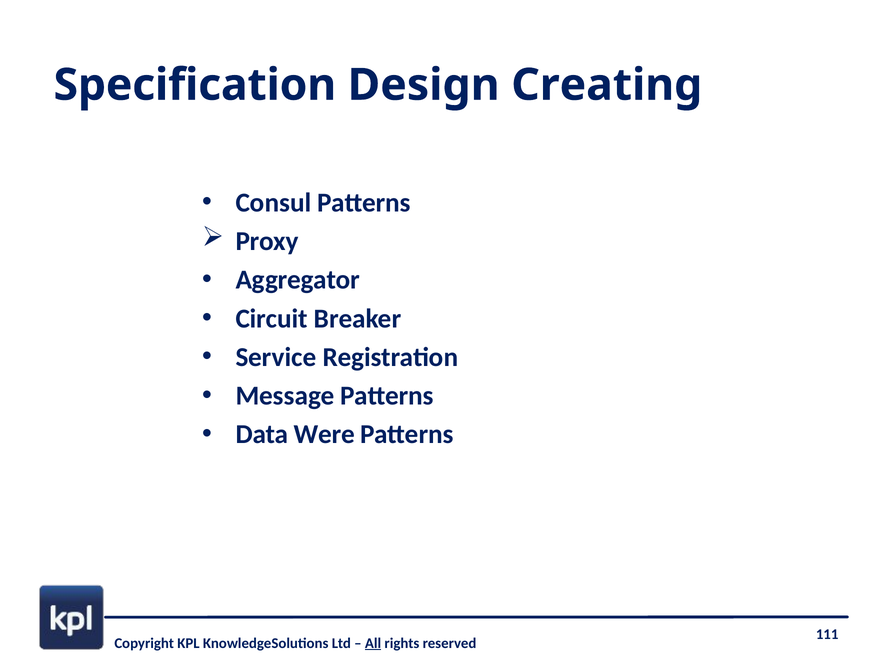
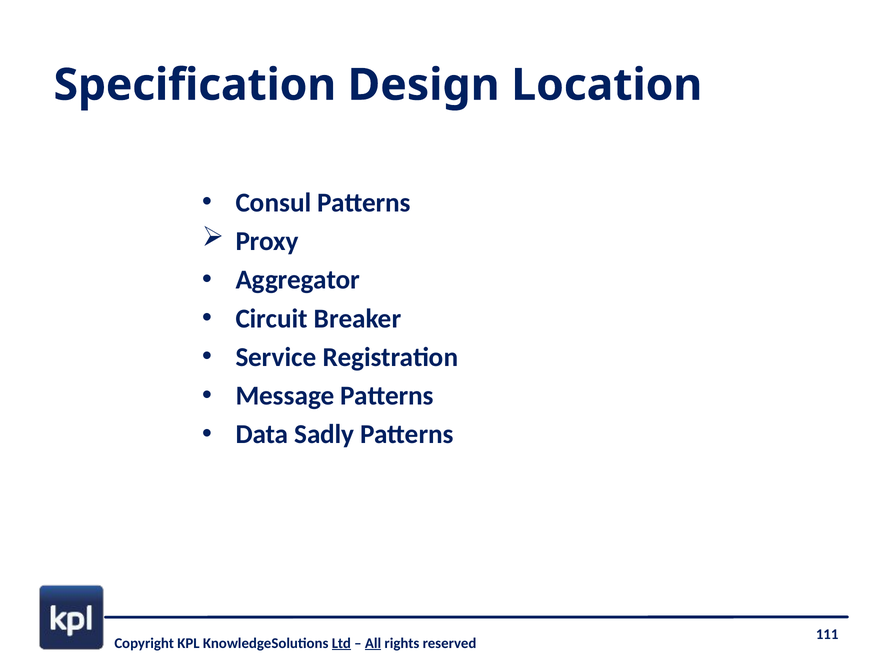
Creating: Creating -> Location
Were: Were -> Sadly
Ltd underline: none -> present
